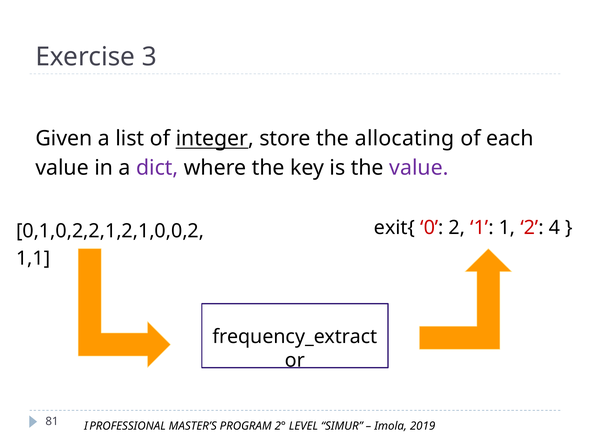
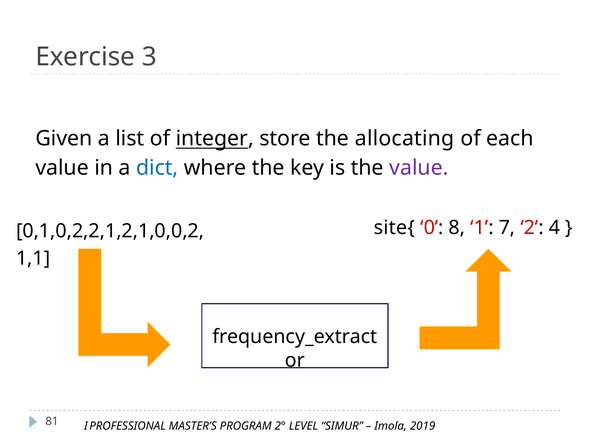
dict colour: purple -> blue
exit{: exit{ -> site{
0 2: 2 -> 8
1 1: 1 -> 7
